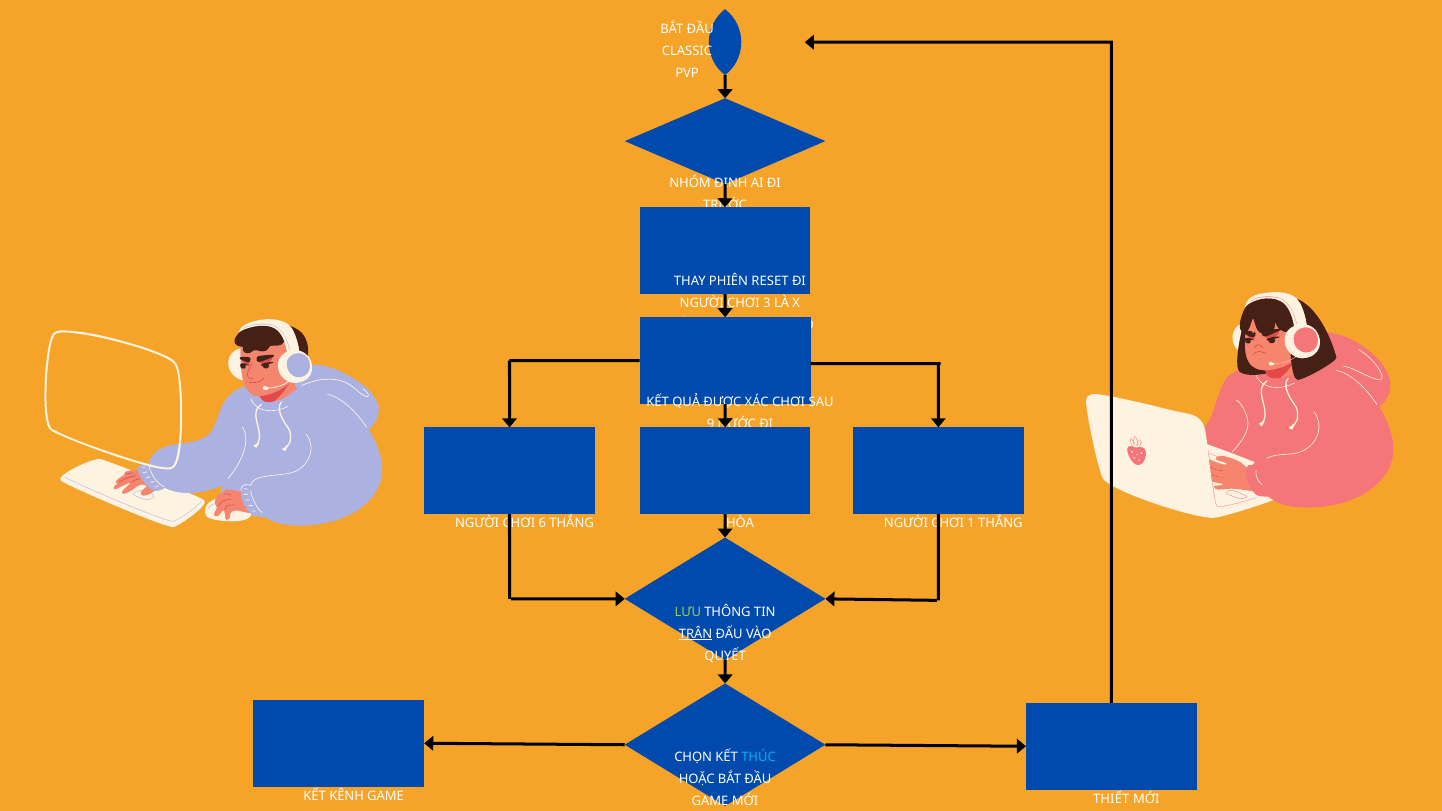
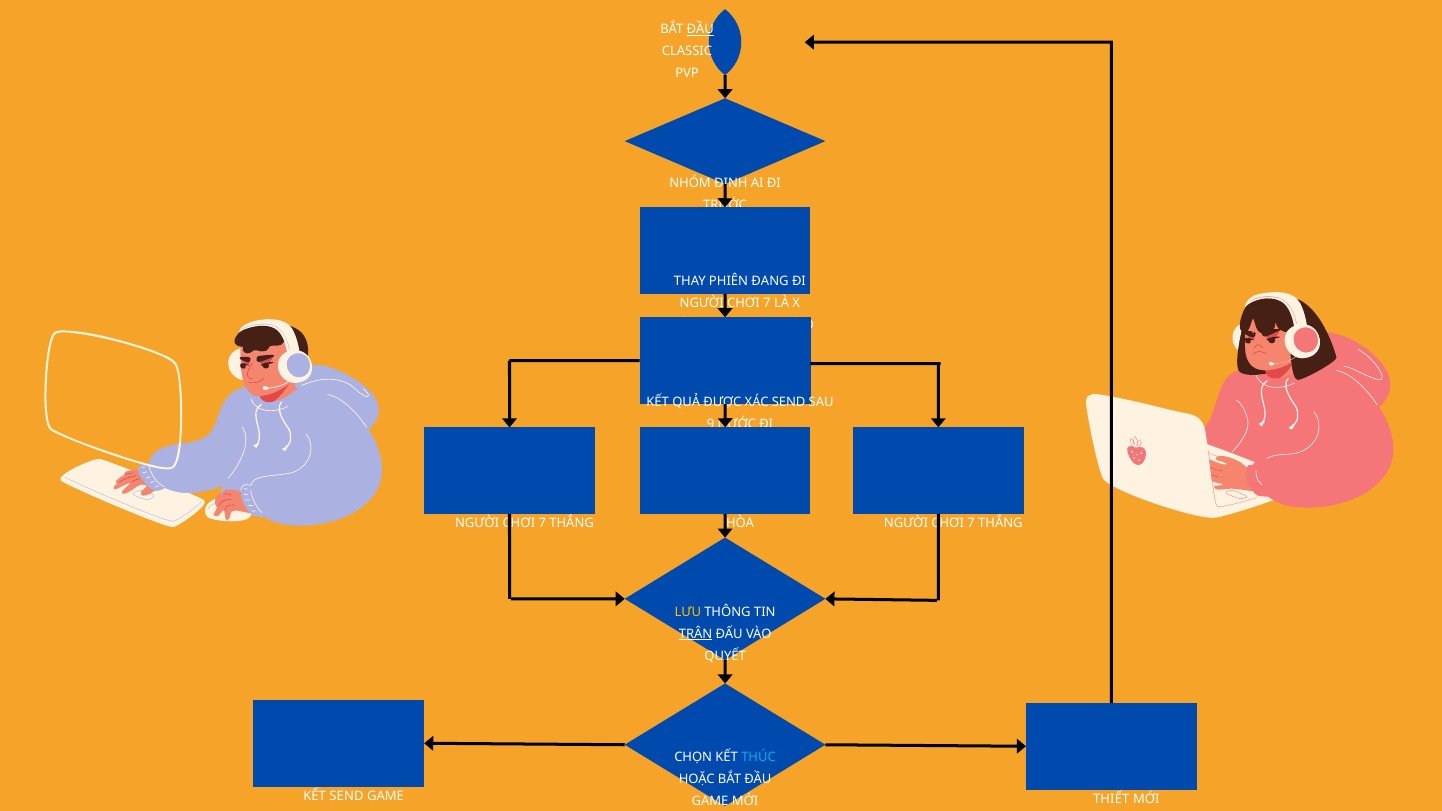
ĐẦU at (700, 29) underline: none -> present
RESET: RESET -> ĐANG
3 at (767, 303): 3 -> 7
XÁC CHƠI: CHƠI -> SEND
6 at (542, 524): 6 -> 7
1 at (971, 524): 1 -> 7
LƯU colour: light green -> yellow
KẾT KÊNH: KÊNH -> SEND
